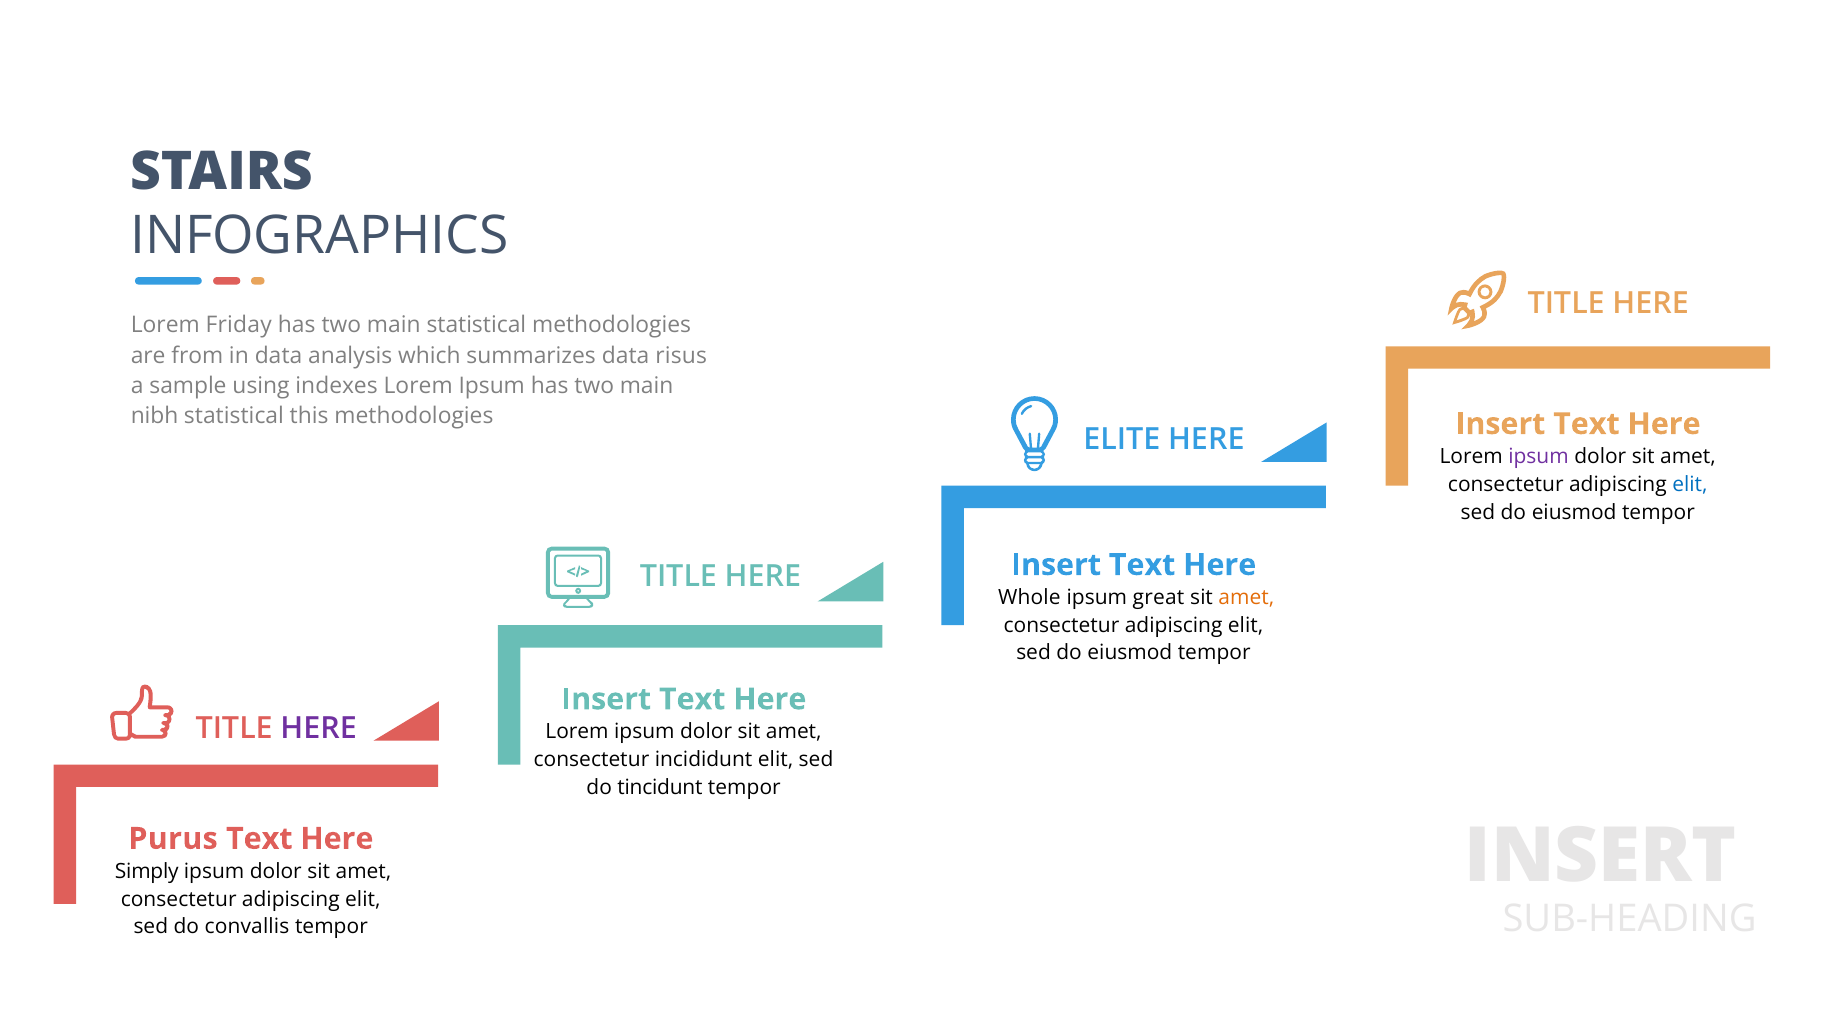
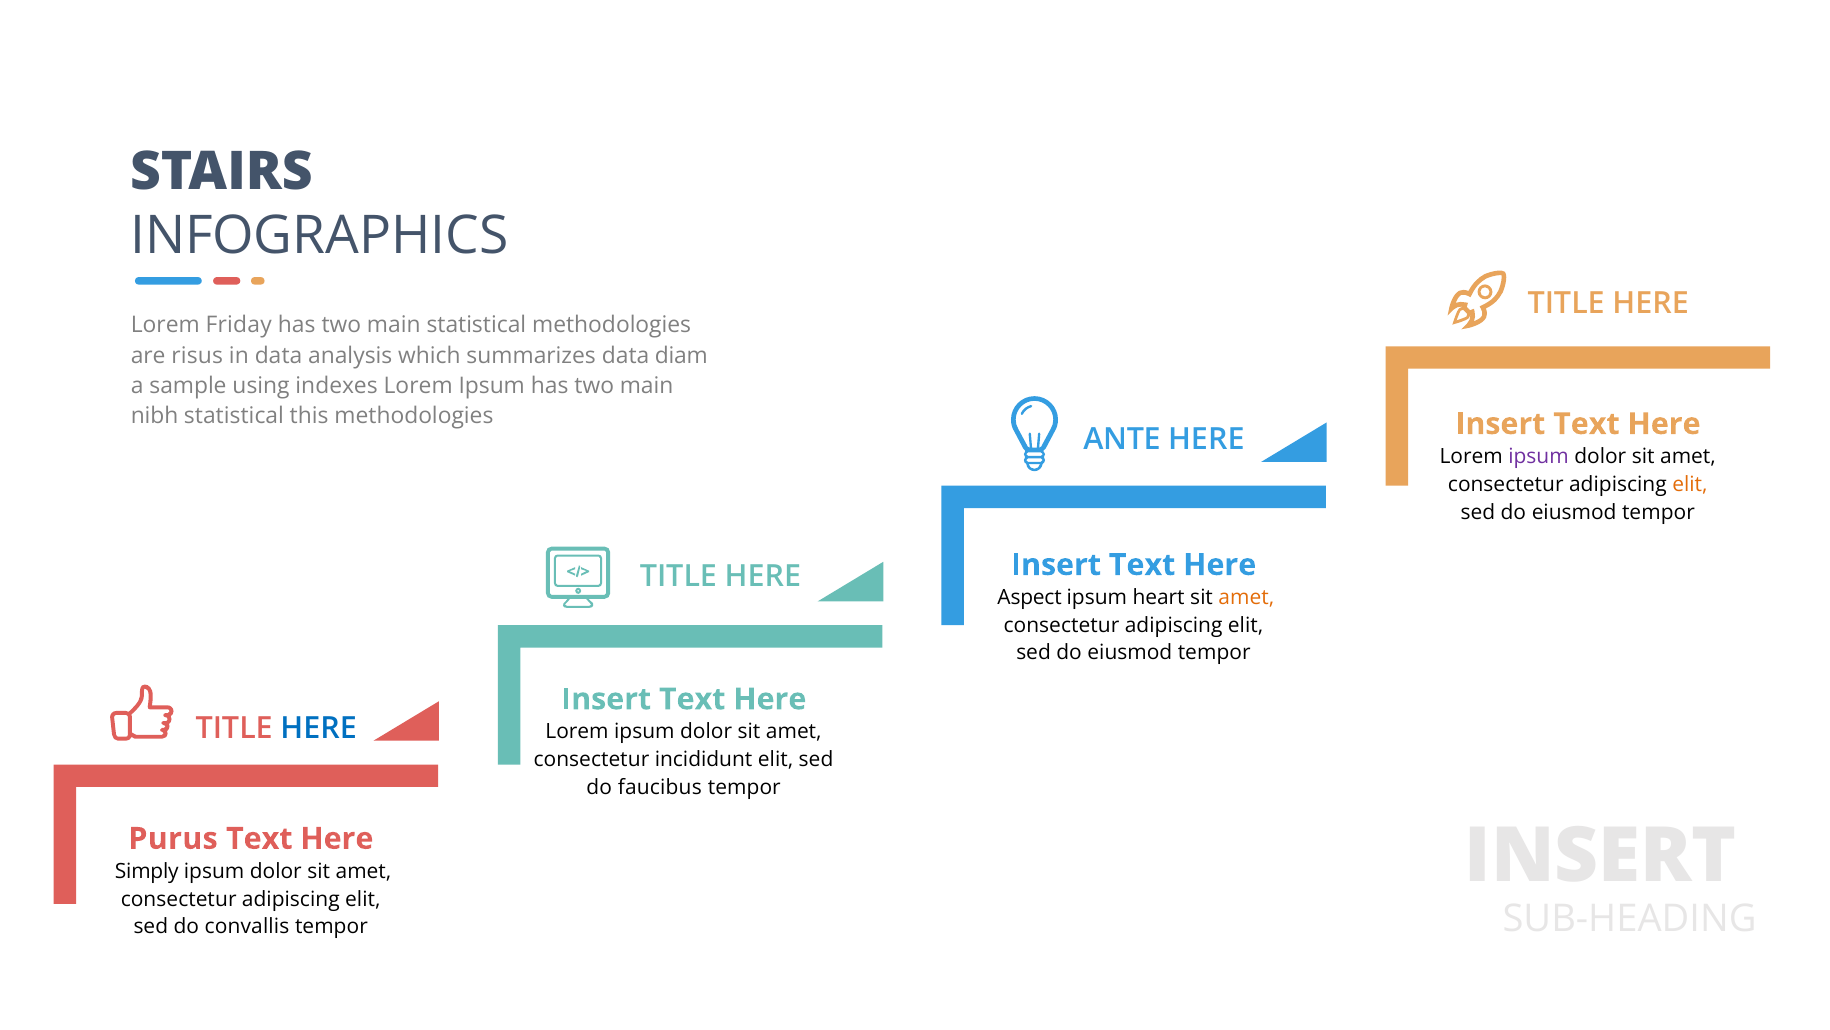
from: from -> risus
risus: risus -> diam
ELITE: ELITE -> ANTE
elit at (1690, 484) colour: blue -> orange
Whole: Whole -> Aspect
great: great -> heart
HERE at (319, 728) colour: purple -> blue
tincidunt: tincidunt -> faucibus
